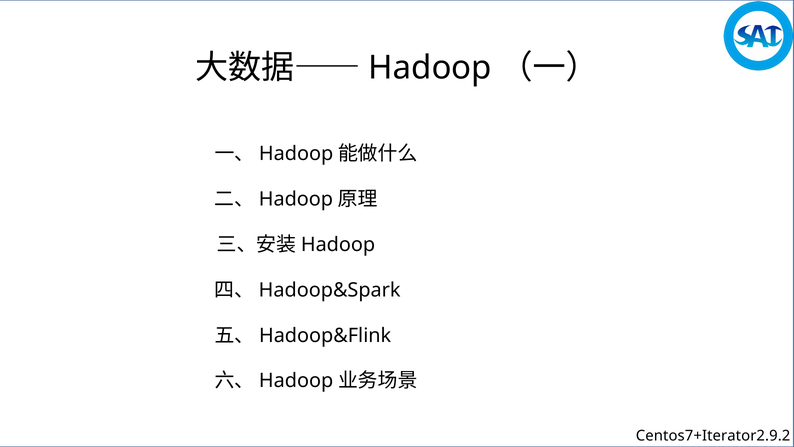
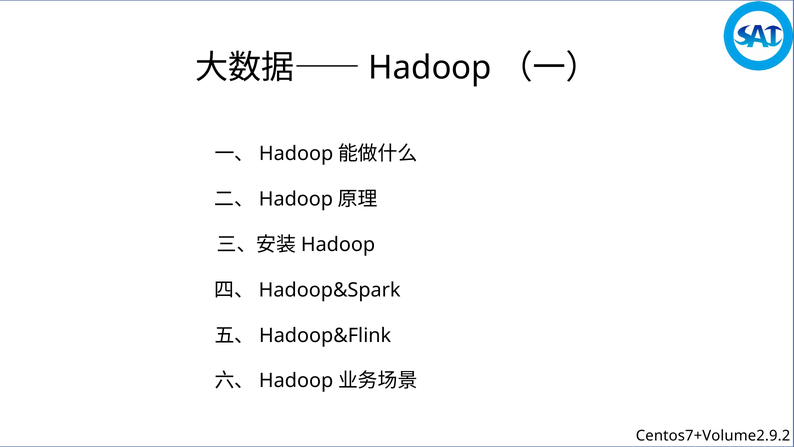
Centos7+Iterator2.9.2: Centos7+Iterator2.9.2 -> Centos7+Volume2.9.2
